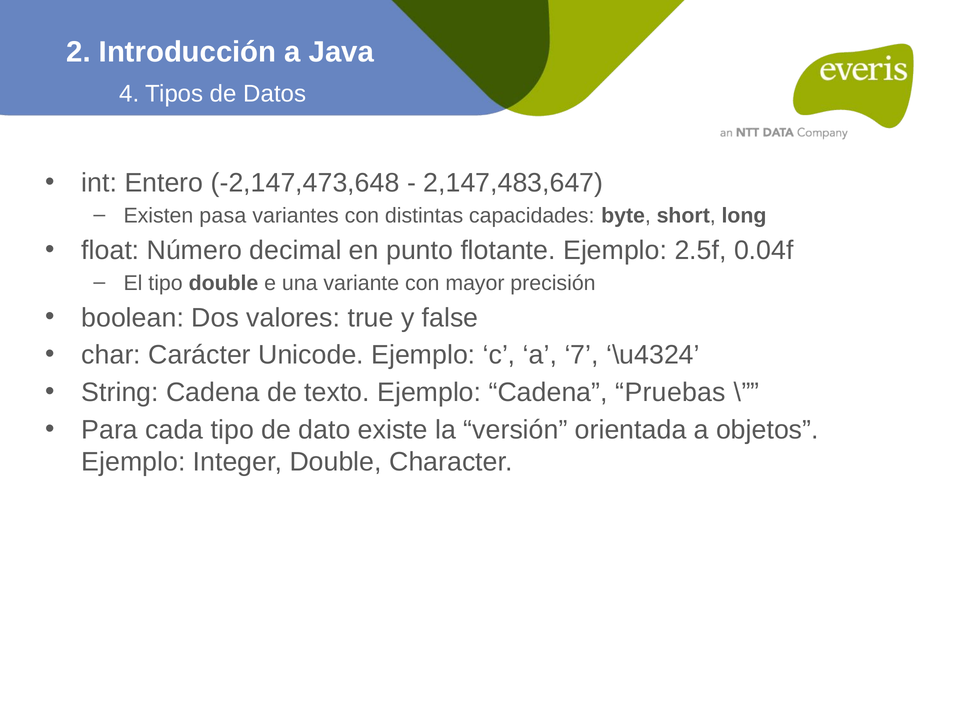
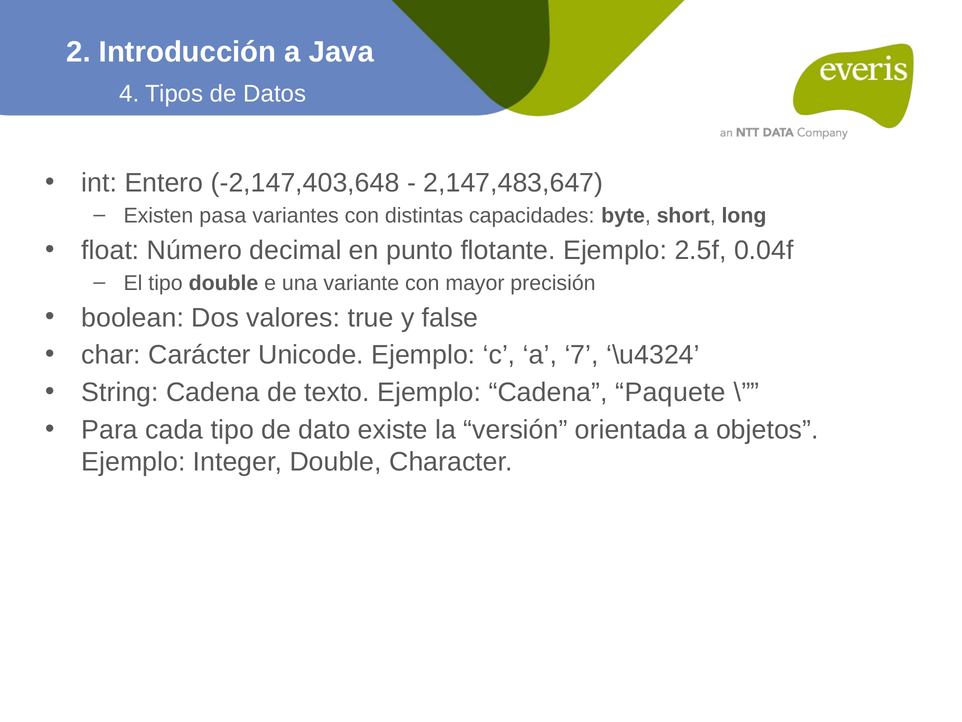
-2,147,473,648: -2,147,473,648 -> -2,147,403,648
Pruebas: Pruebas -> Paquete
